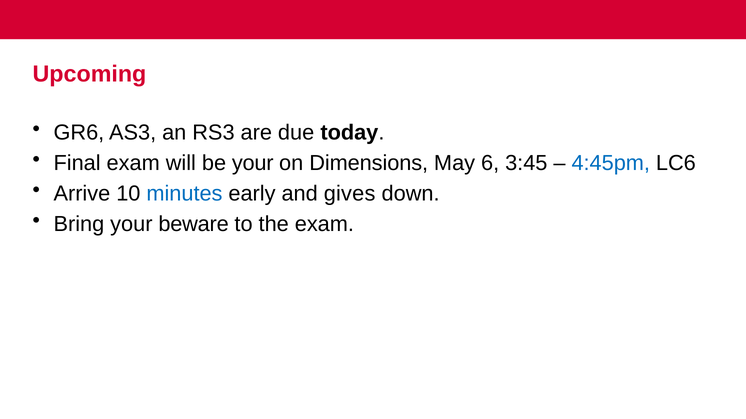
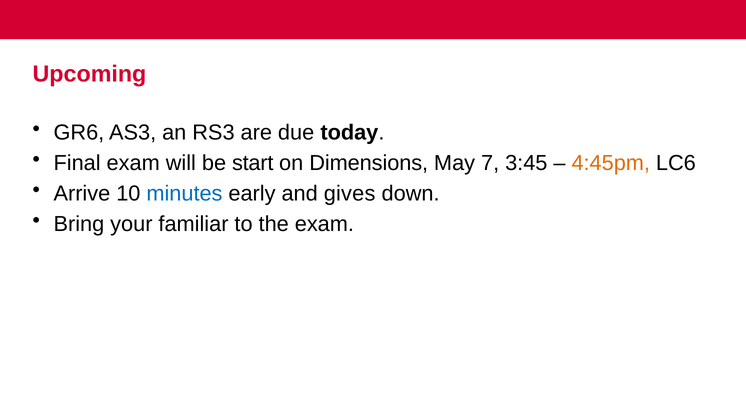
be your: your -> start
6: 6 -> 7
4:45pm colour: blue -> orange
beware: beware -> familiar
